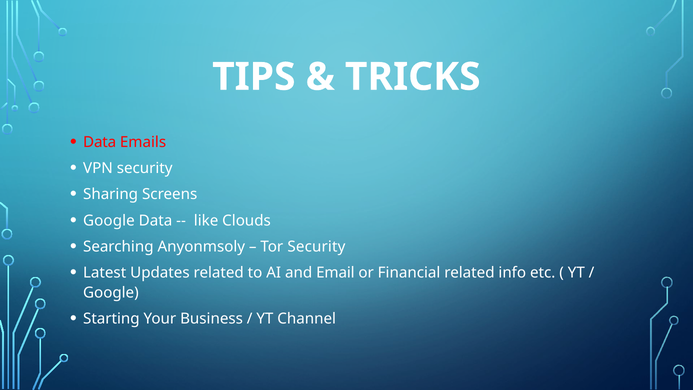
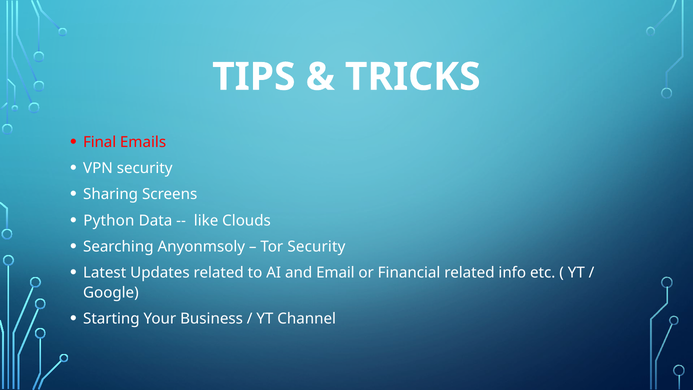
Data at (100, 142): Data -> Final
Google at (109, 220): Google -> Python
